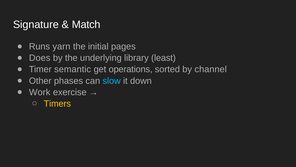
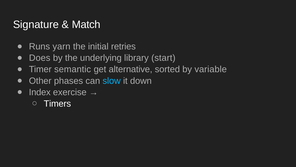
pages: pages -> retries
least: least -> start
operations: operations -> alternative
channel: channel -> variable
Work: Work -> Index
Timers colour: yellow -> white
